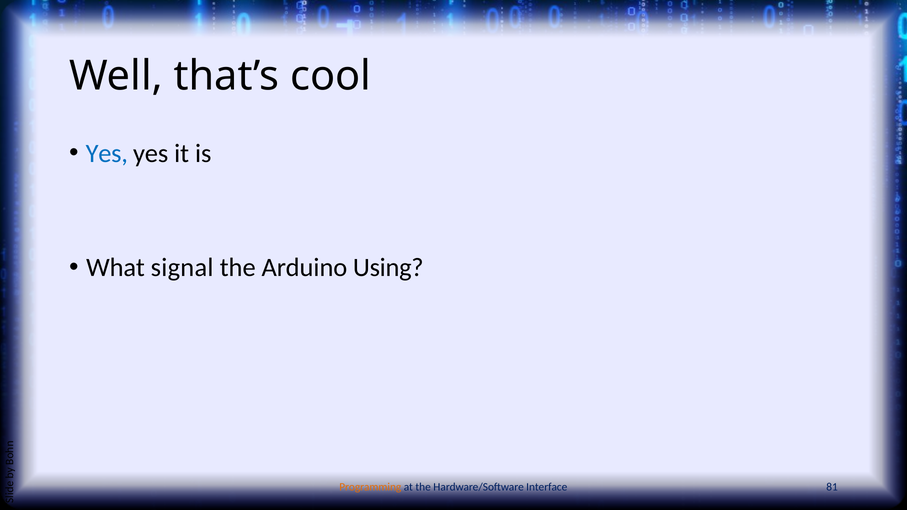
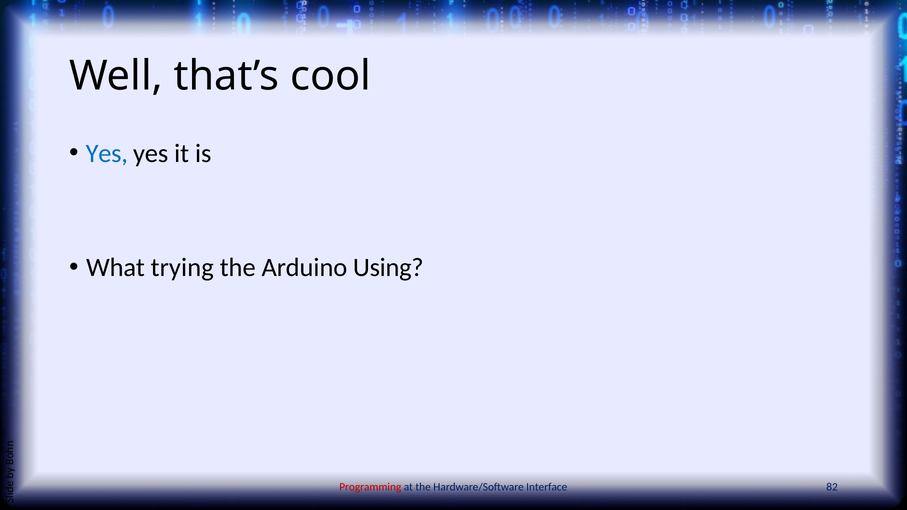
signal: signal -> trying
Programming colour: orange -> red
81: 81 -> 82
